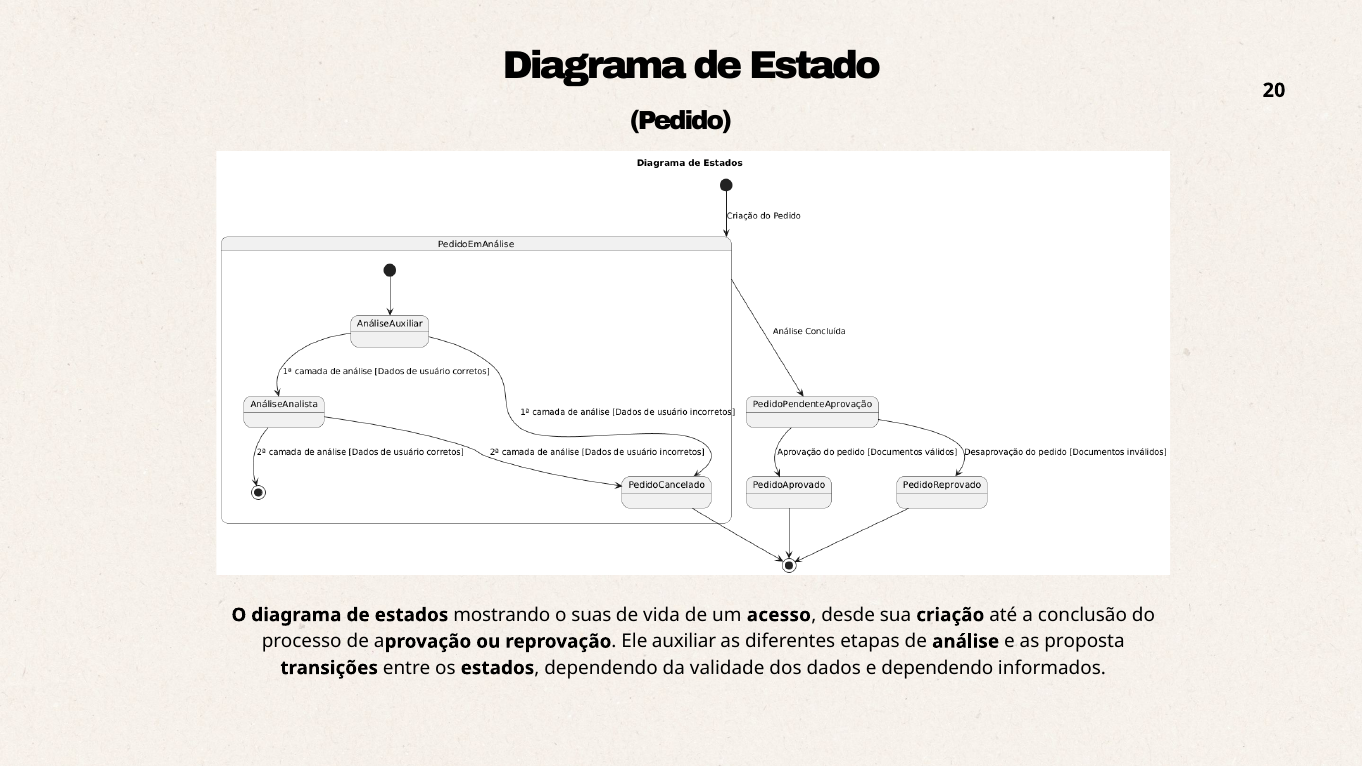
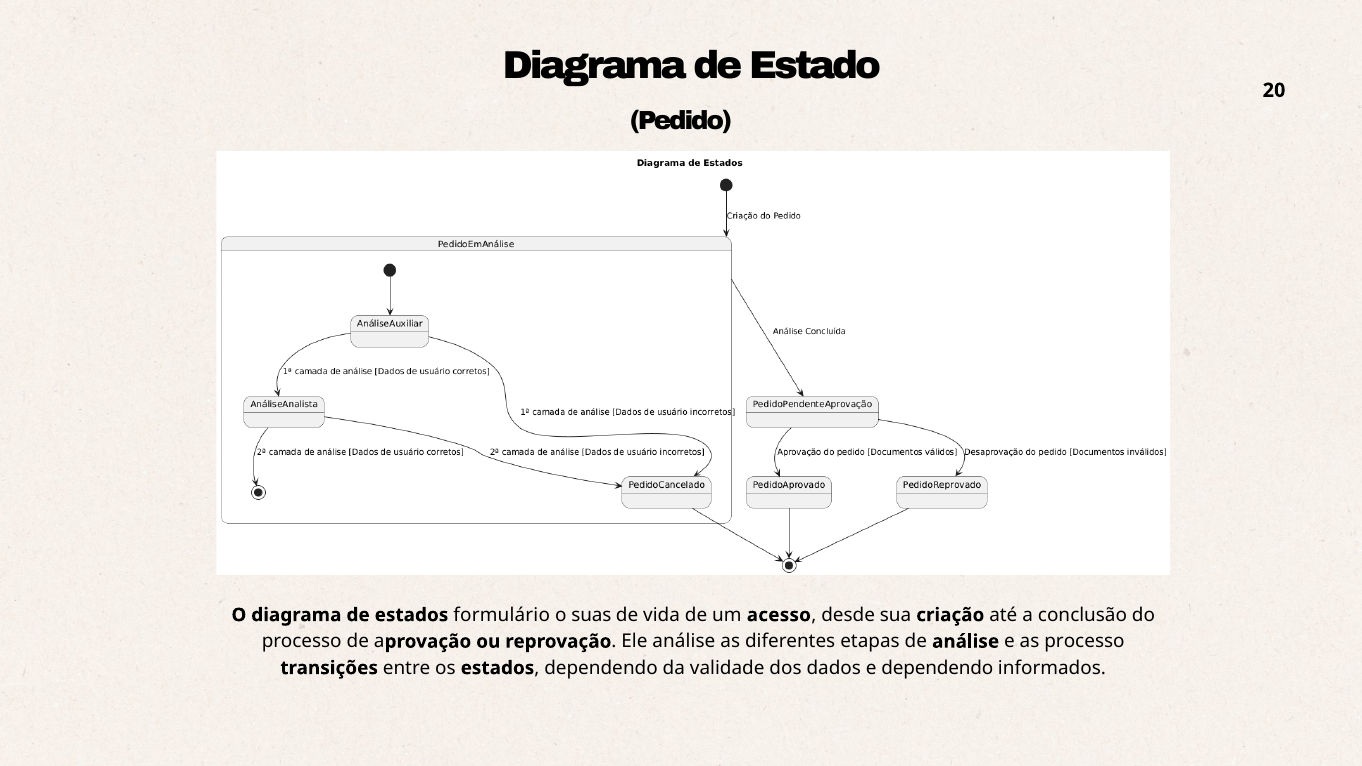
mostrando: mostrando -> formulário
Ele auxiliar: auxiliar -> análise
as proposta: proposta -> processo
